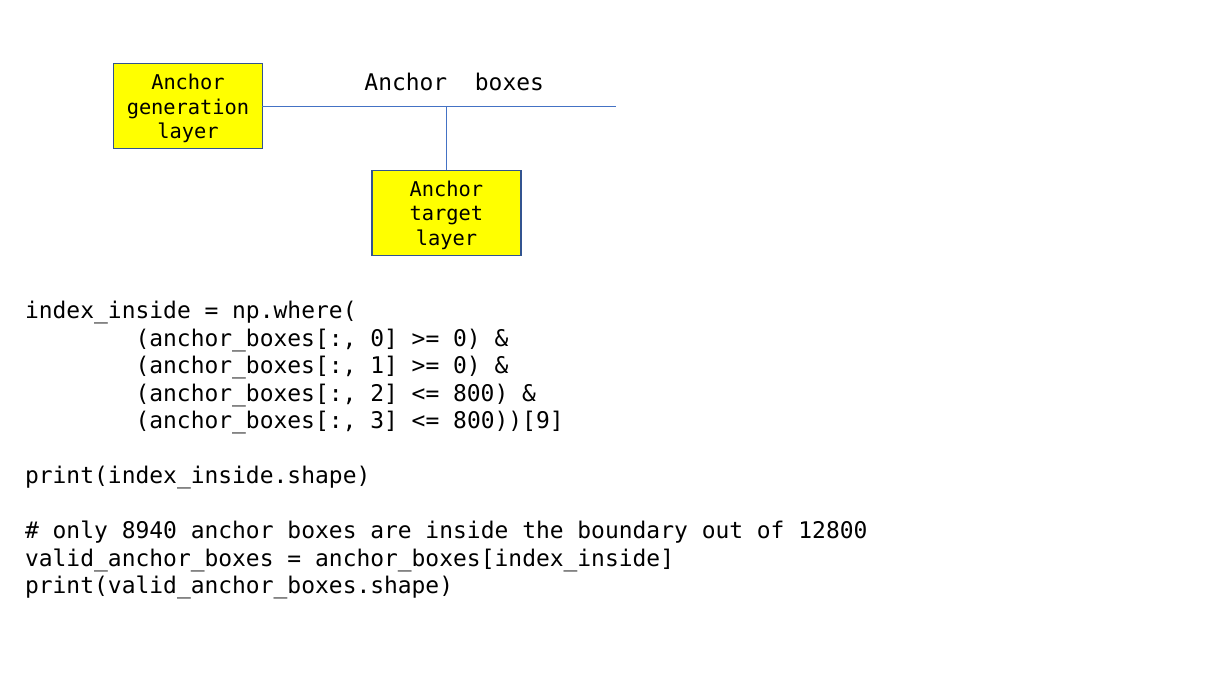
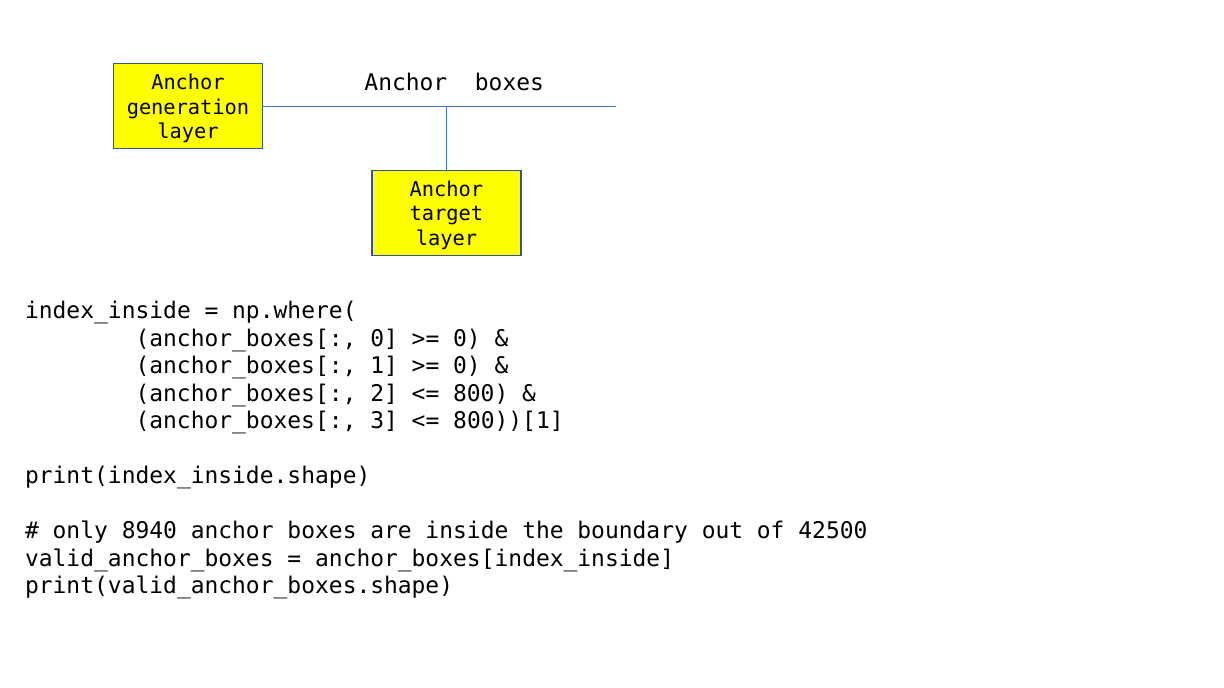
800))[9: 800))[9 -> 800))[1
12800: 12800 -> 42500
